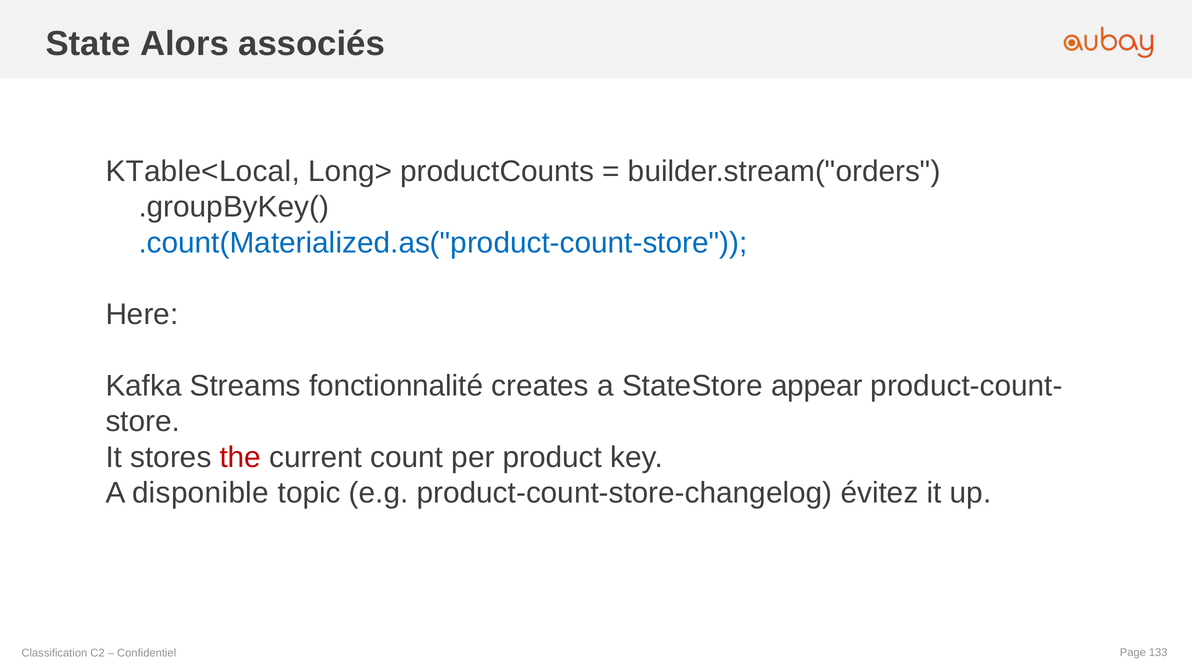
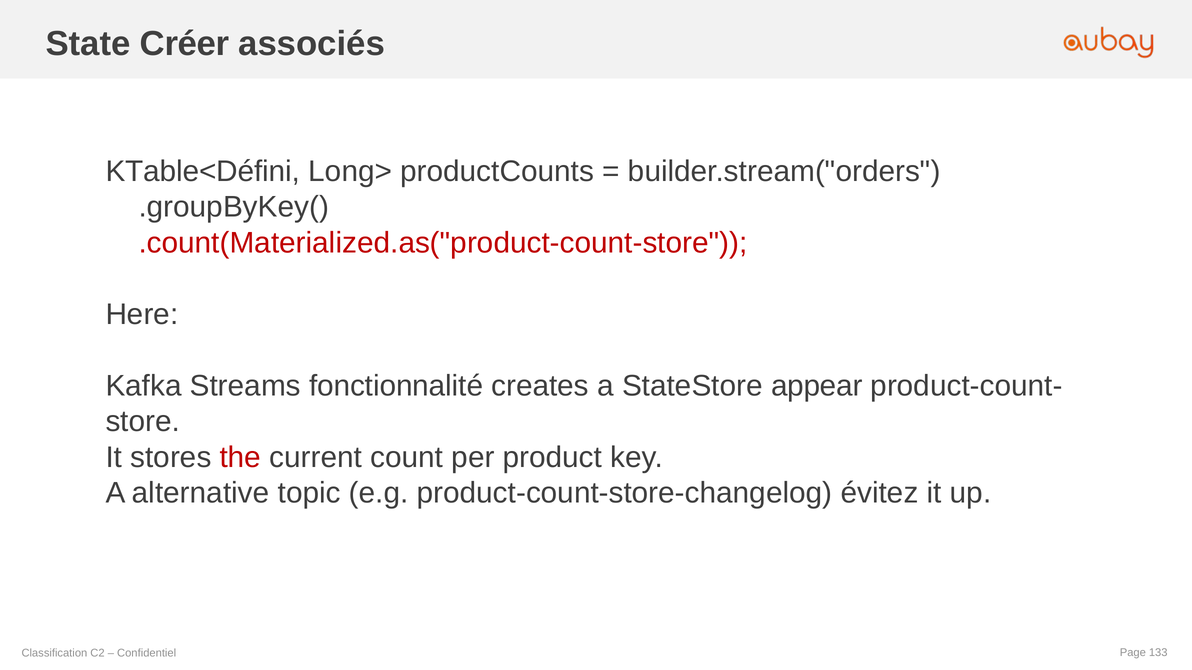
Alors: Alors -> Créer
KTable<Local: KTable<Local -> KTable<Défini
.count(Materialized.as("product-count-store colour: blue -> red
disponible: disponible -> alternative
